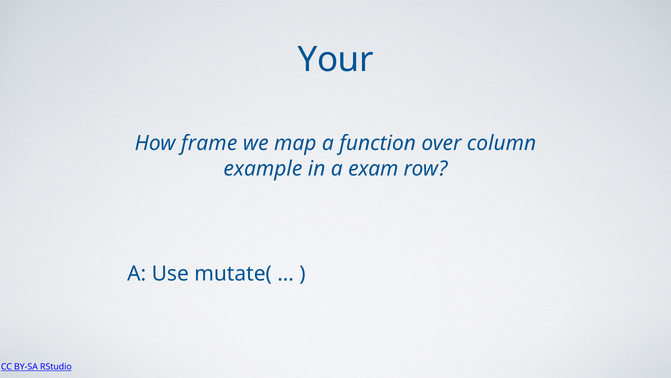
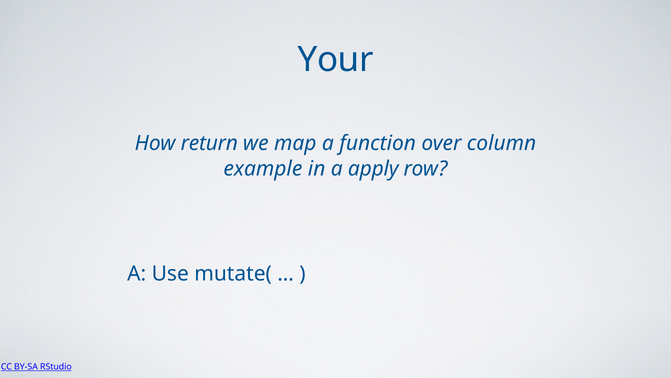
frame: frame -> return
exam: exam -> apply
